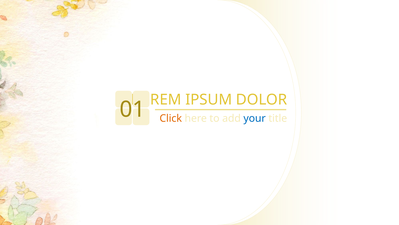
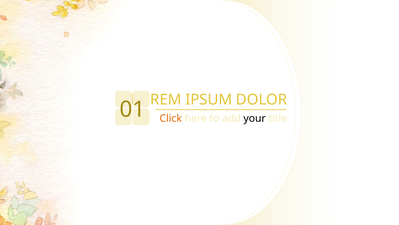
your colour: blue -> black
